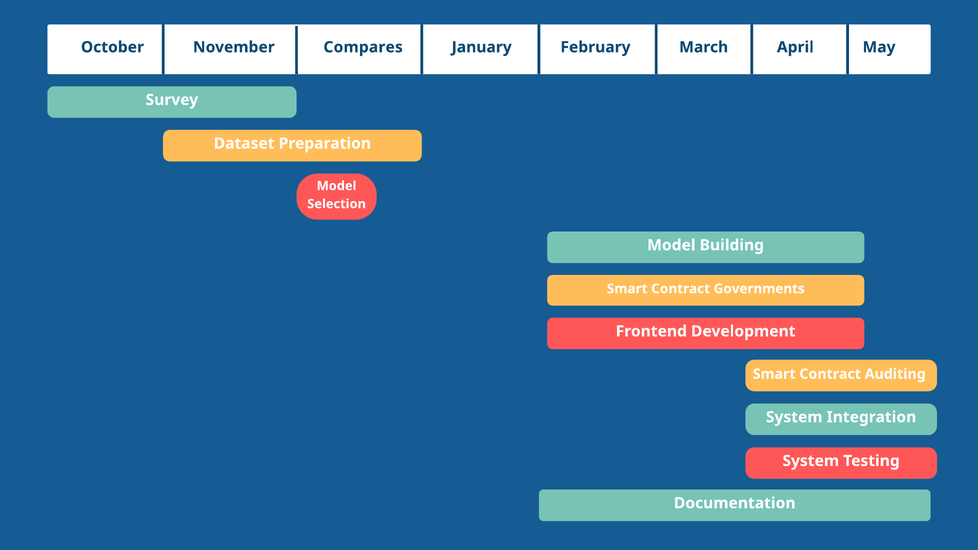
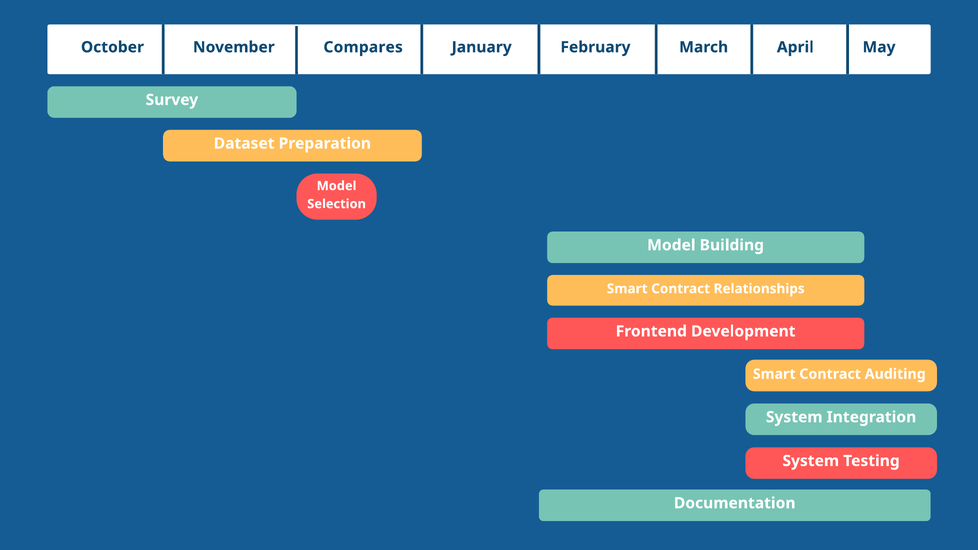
Governments: Governments -> Relationships
